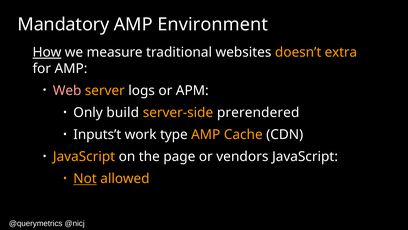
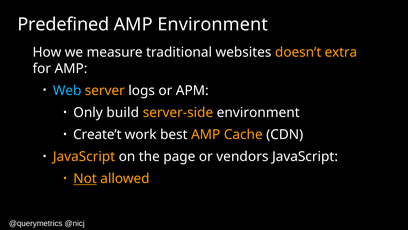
Mandatory: Mandatory -> Predefined
How underline: present -> none
Web colour: pink -> light blue
server-side prerendered: prerendered -> environment
Inputs’t: Inputs’t -> Create’t
type: type -> best
